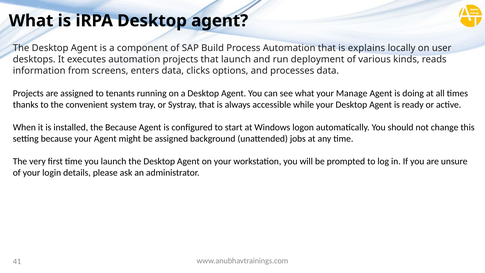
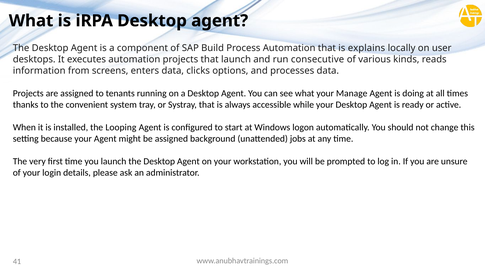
deployment: deployment -> consecutive
the Because: Because -> Looping
